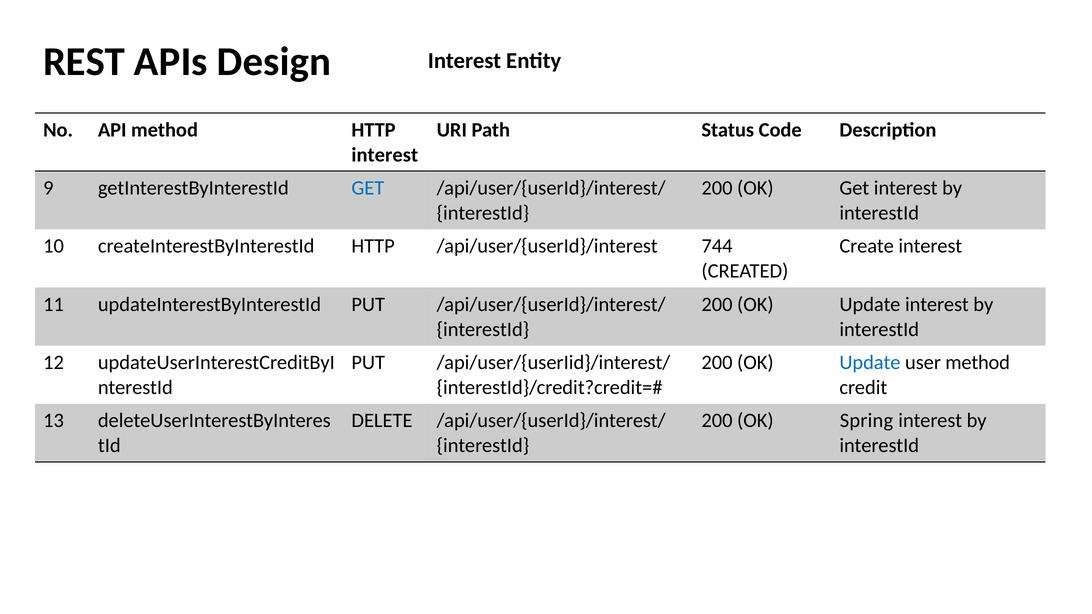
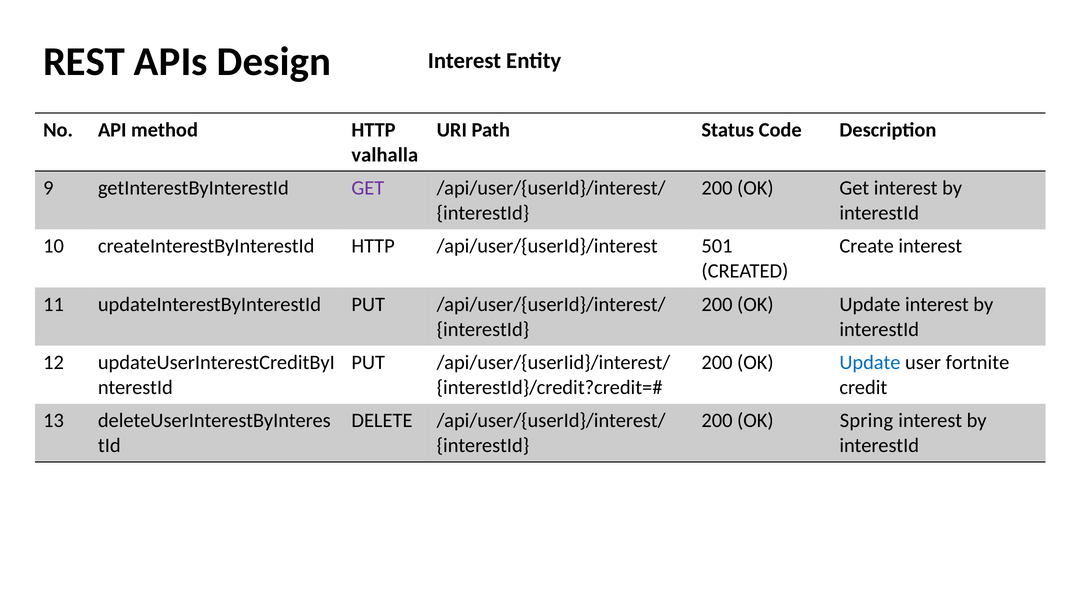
interest at (385, 155): interest -> valhalla
GET at (368, 188) colour: blue -> purple
744: 744 -> 501
user method: method -> fortnite
